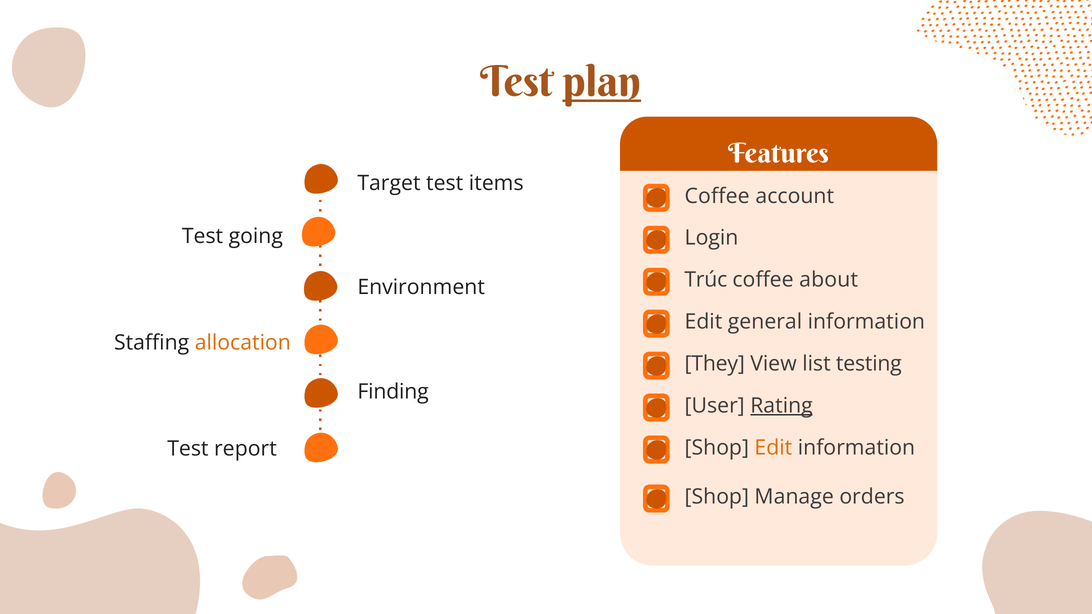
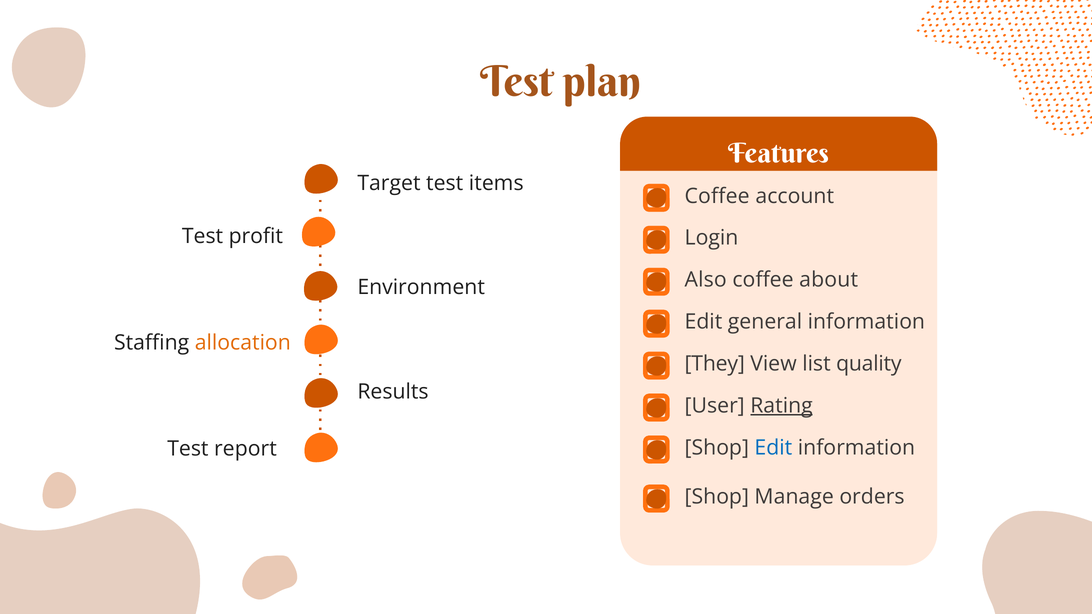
plan underline: present -> none
going: going -> profit
Trúc: Trúc -> Also
testing: testing -> quality
Finding: Finding -> Results
Edit at (773, 448) colour: orange -> blue
